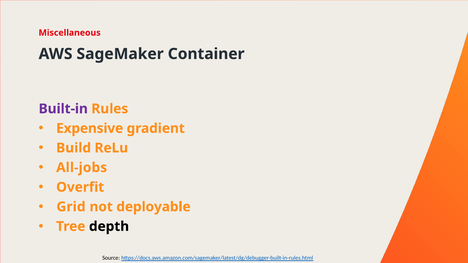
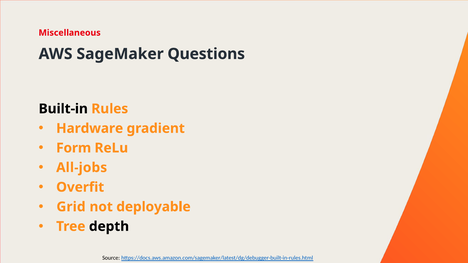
Container: Container -> Questions
Built-in colour: purple -> black
Expensive: Expensive -> Hardware
Build: Build -> Form
